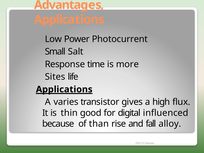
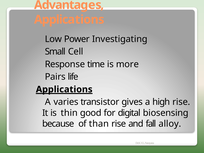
Photocurrent: Photocurrent -> Investigating
Salt: Salt -> Cell
Sites: Sites -> Pairs
high flux: flux -> rise
influenced: influenced -> biosensing
